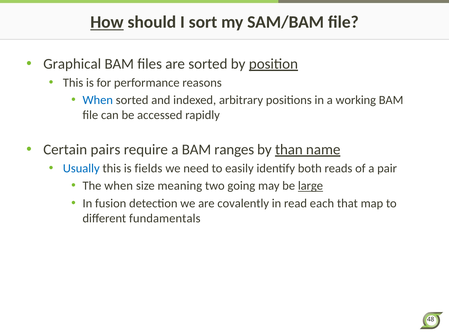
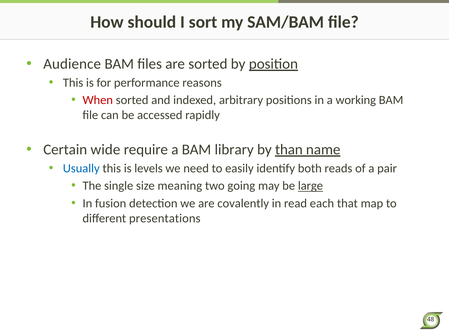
How underline: present -> none
Graphical: Graphical -> Audience
When at (98, 100) colour: blue -> red
pairs: pairs -> wide
ranges: ranges -> library
fields: fields -> levels
The when: when -> single
fundamentals: fundamentals -> presentations
